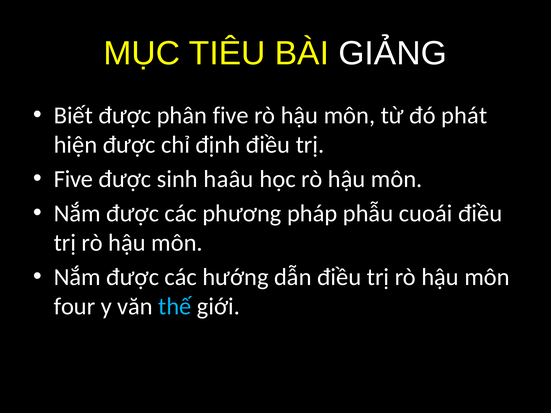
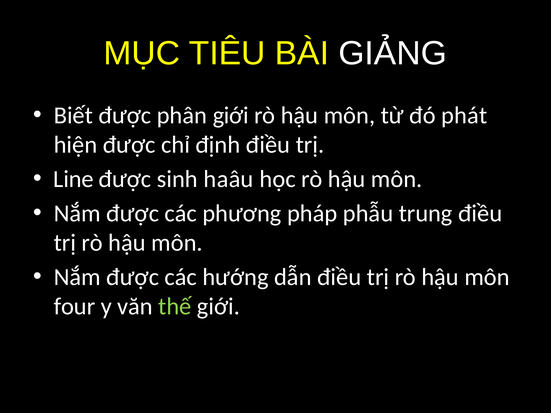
phân five: five -> giới
Five at (73, 179): Five -> Line
cuoái: cuoái -> trung
thế colour: light blue -> light green
